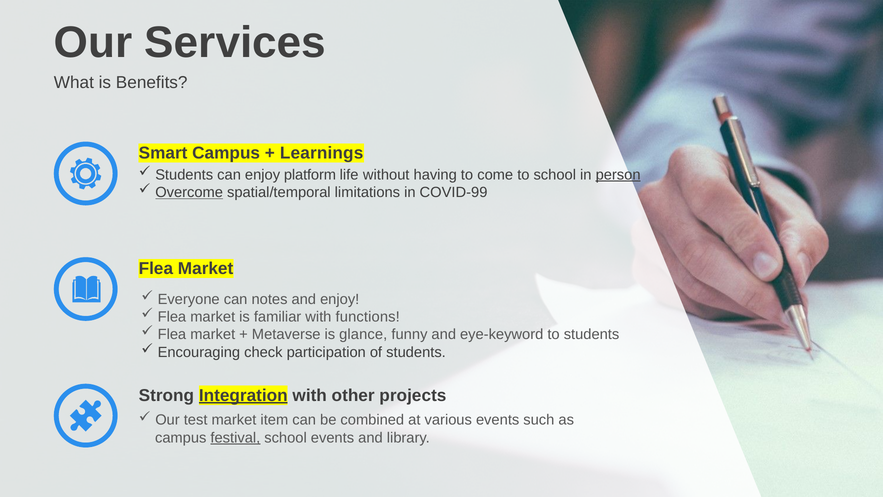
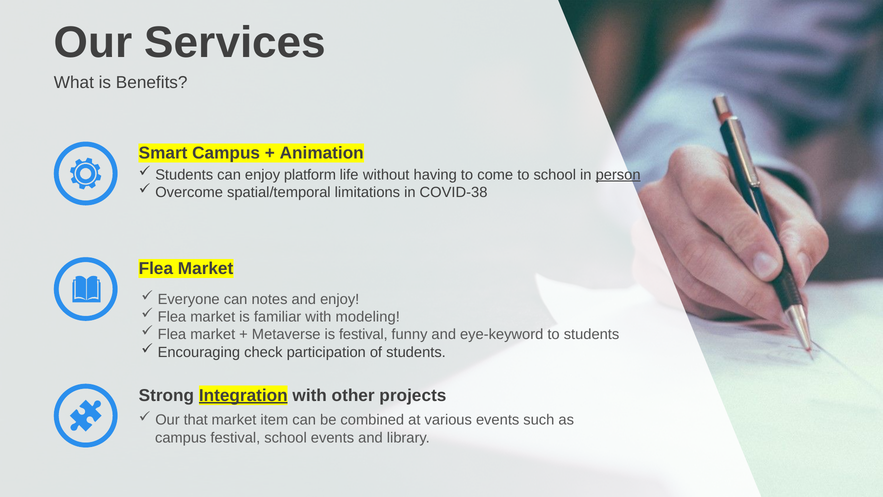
Learnings: Learnings -> Animation
Overcome underline: present -> none
COVID-99: COVID-99 -> COVID-38
functions: functions -> modeling
is glance: glance -> festival
test: test -> that
festival at (235, 438) underline: present -> none
